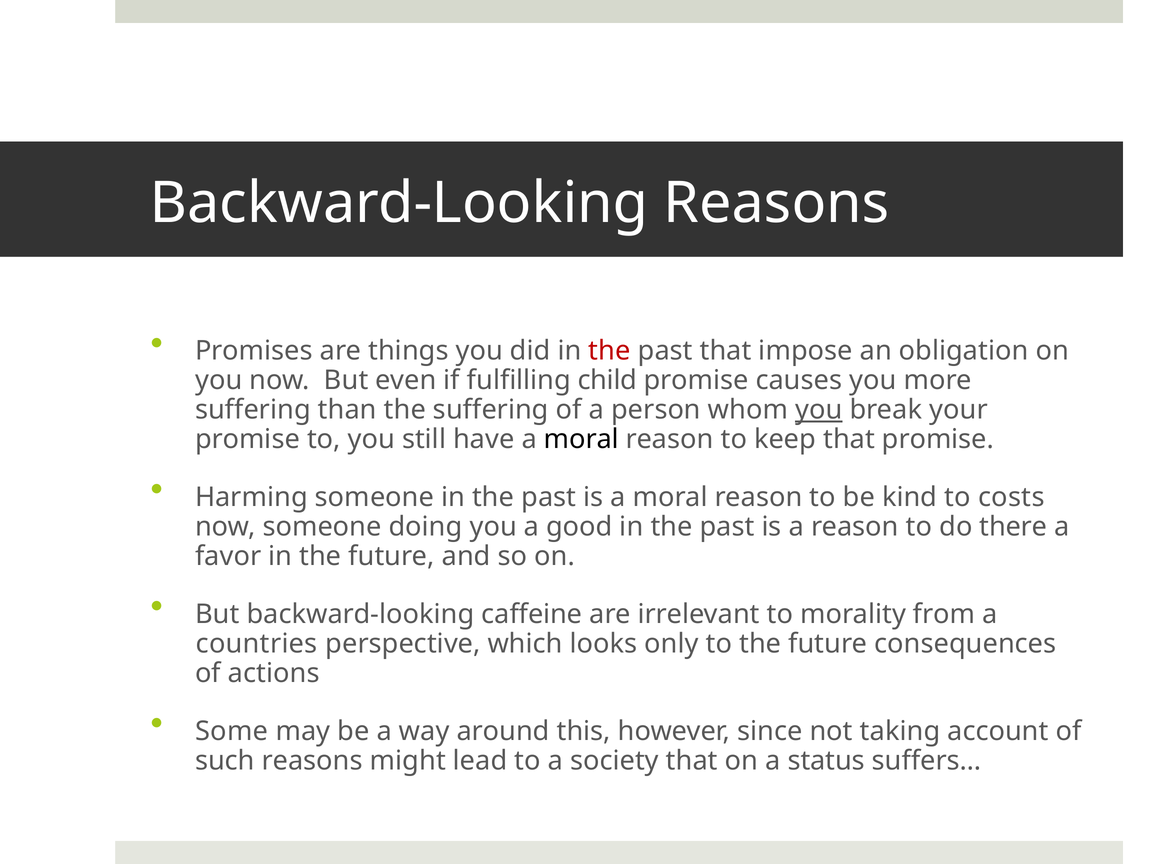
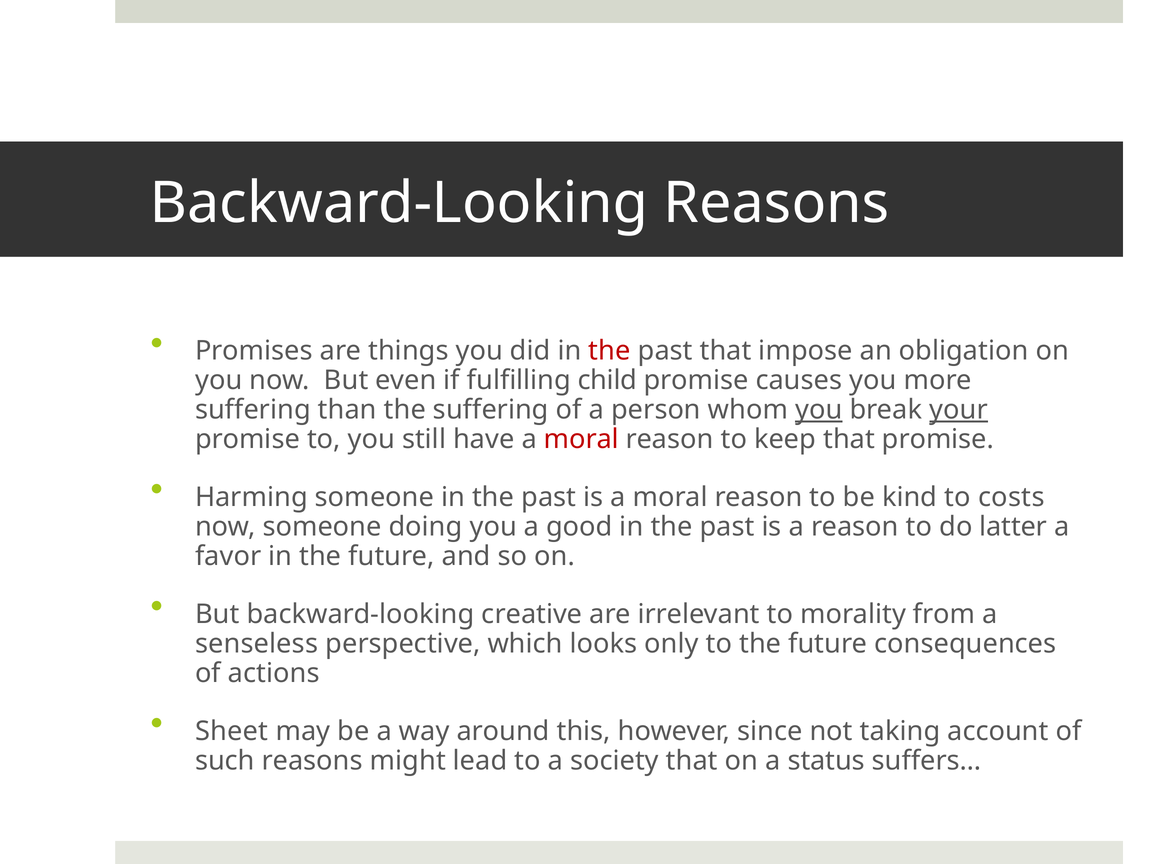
your underline: none -> present
moral at (581, 439) colour: black -> red
there: there -> latter
caffeine: caffeine -> creative
countries: countries -> senseless
Some: Some -> Sheet
